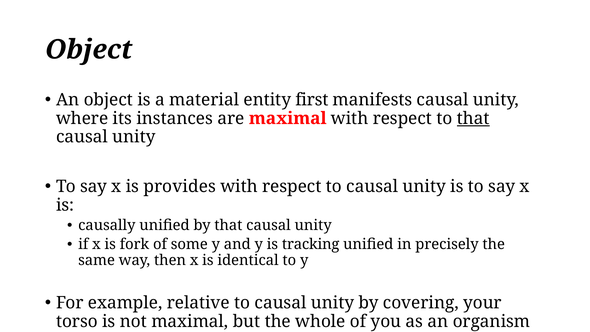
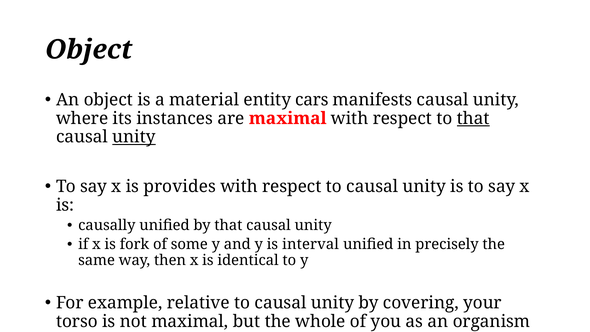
first: first -> cars
unity at (134, 137) underline: none -> present
tracking: tracking -> interval
